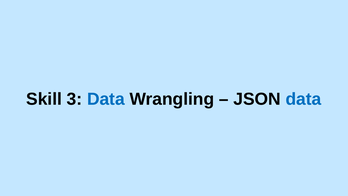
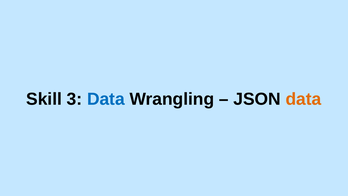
data at (303, 99) colour: blue -> orange
